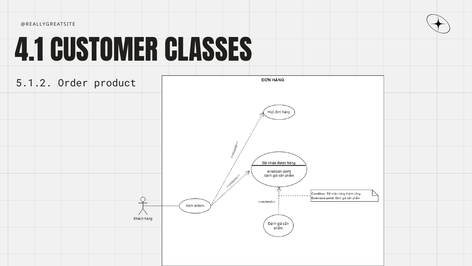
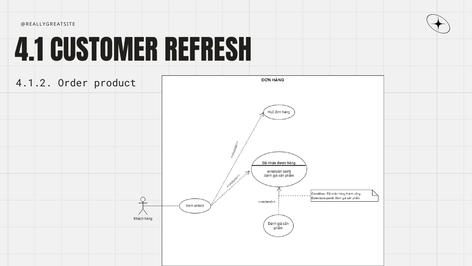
CLASSES: CLASSES -> REFRESH
5.1.2: 5.1.2 -> 4.1.2
